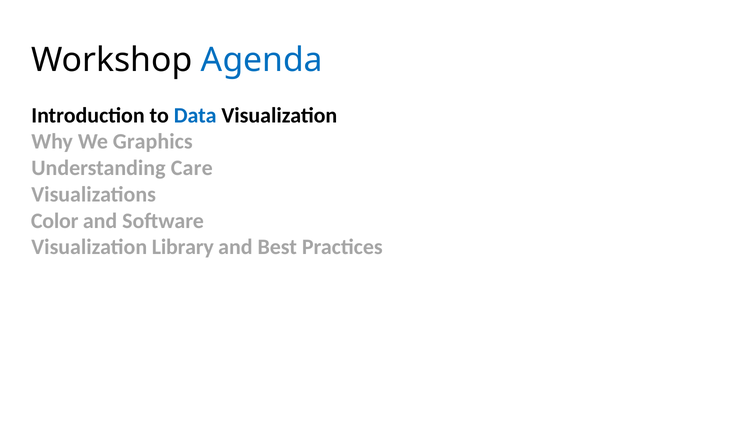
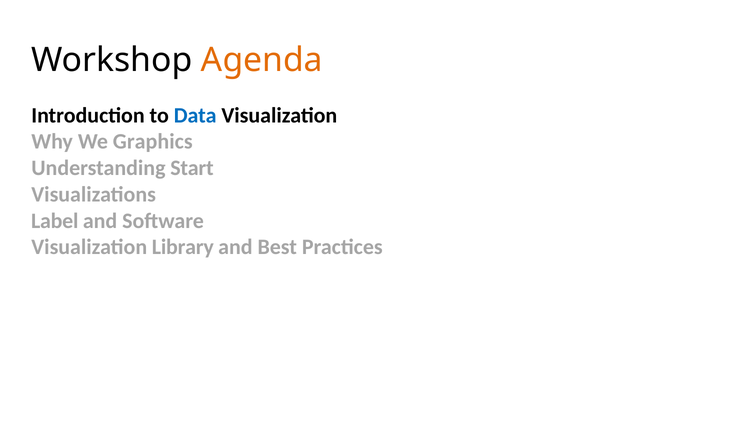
Agenda colour: blue -> orange
Care: Care -> Start
Color: Color -> Label
